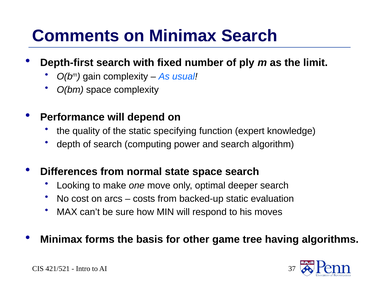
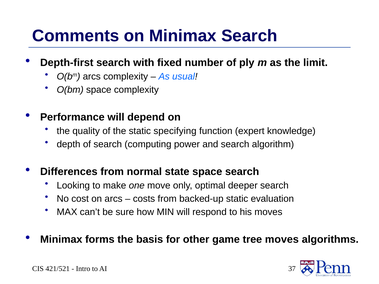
O(bm gain: gain -> arcs
tree having: having -> moves
